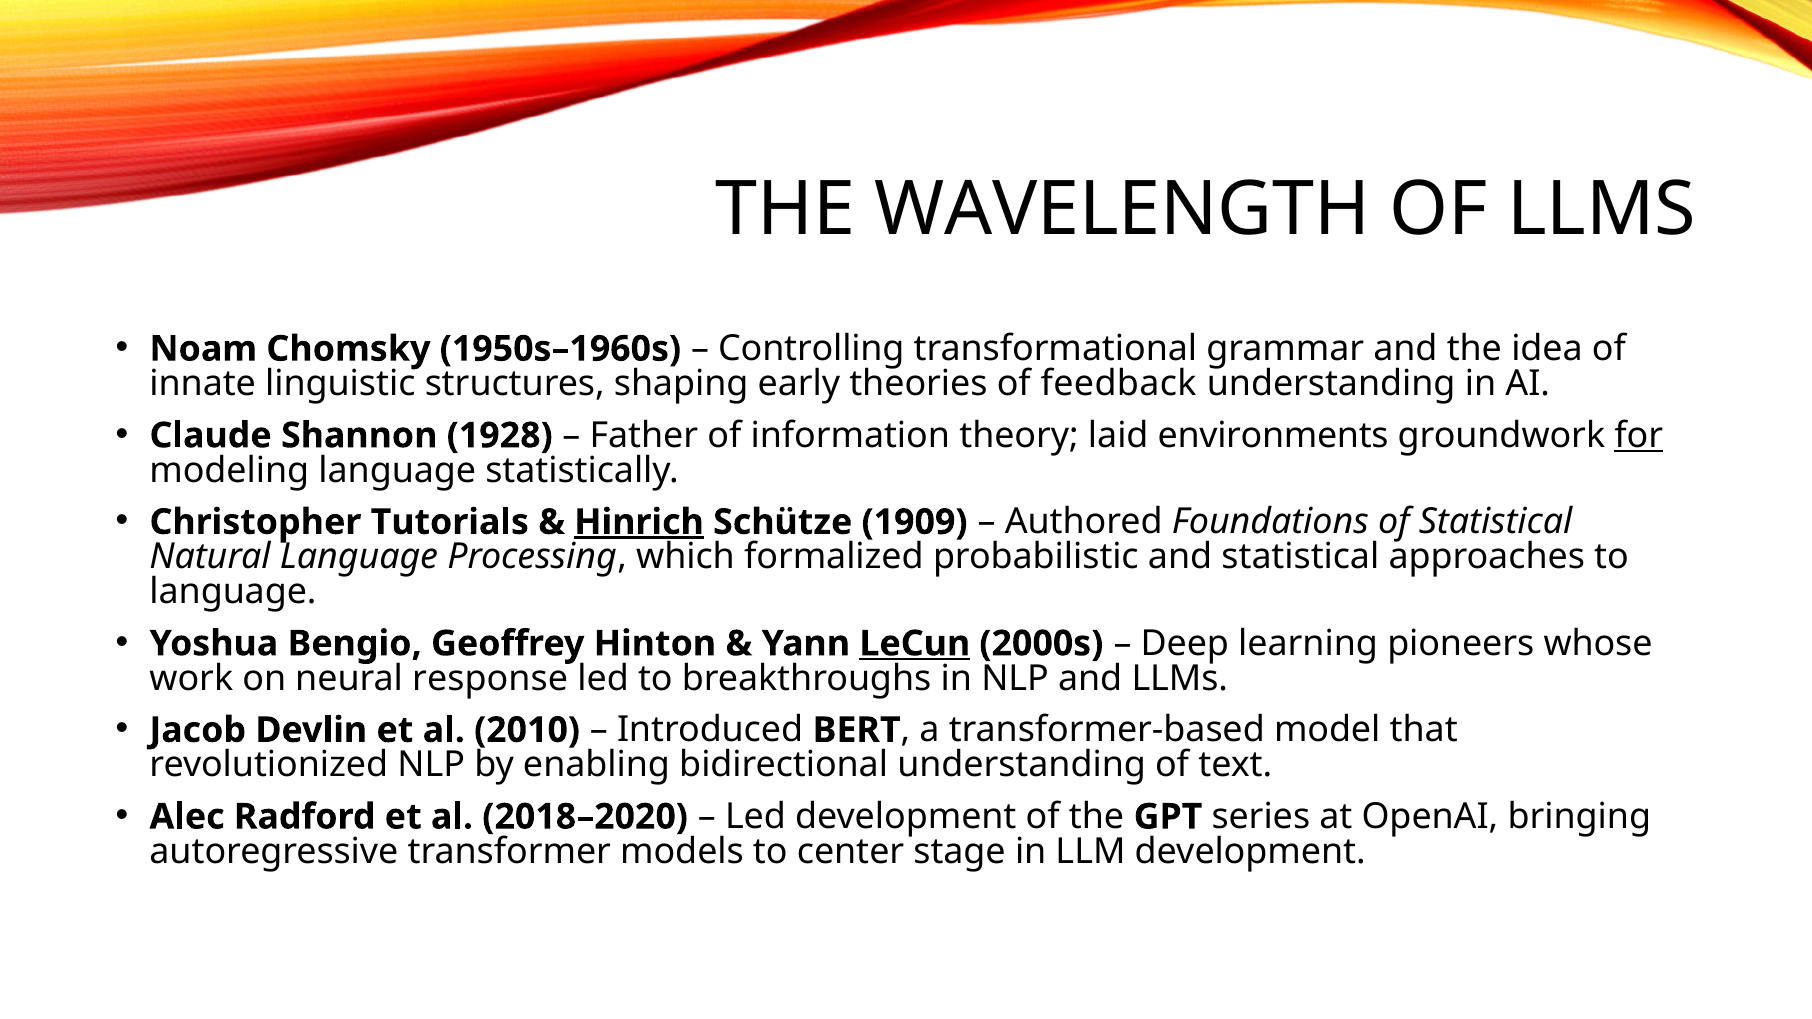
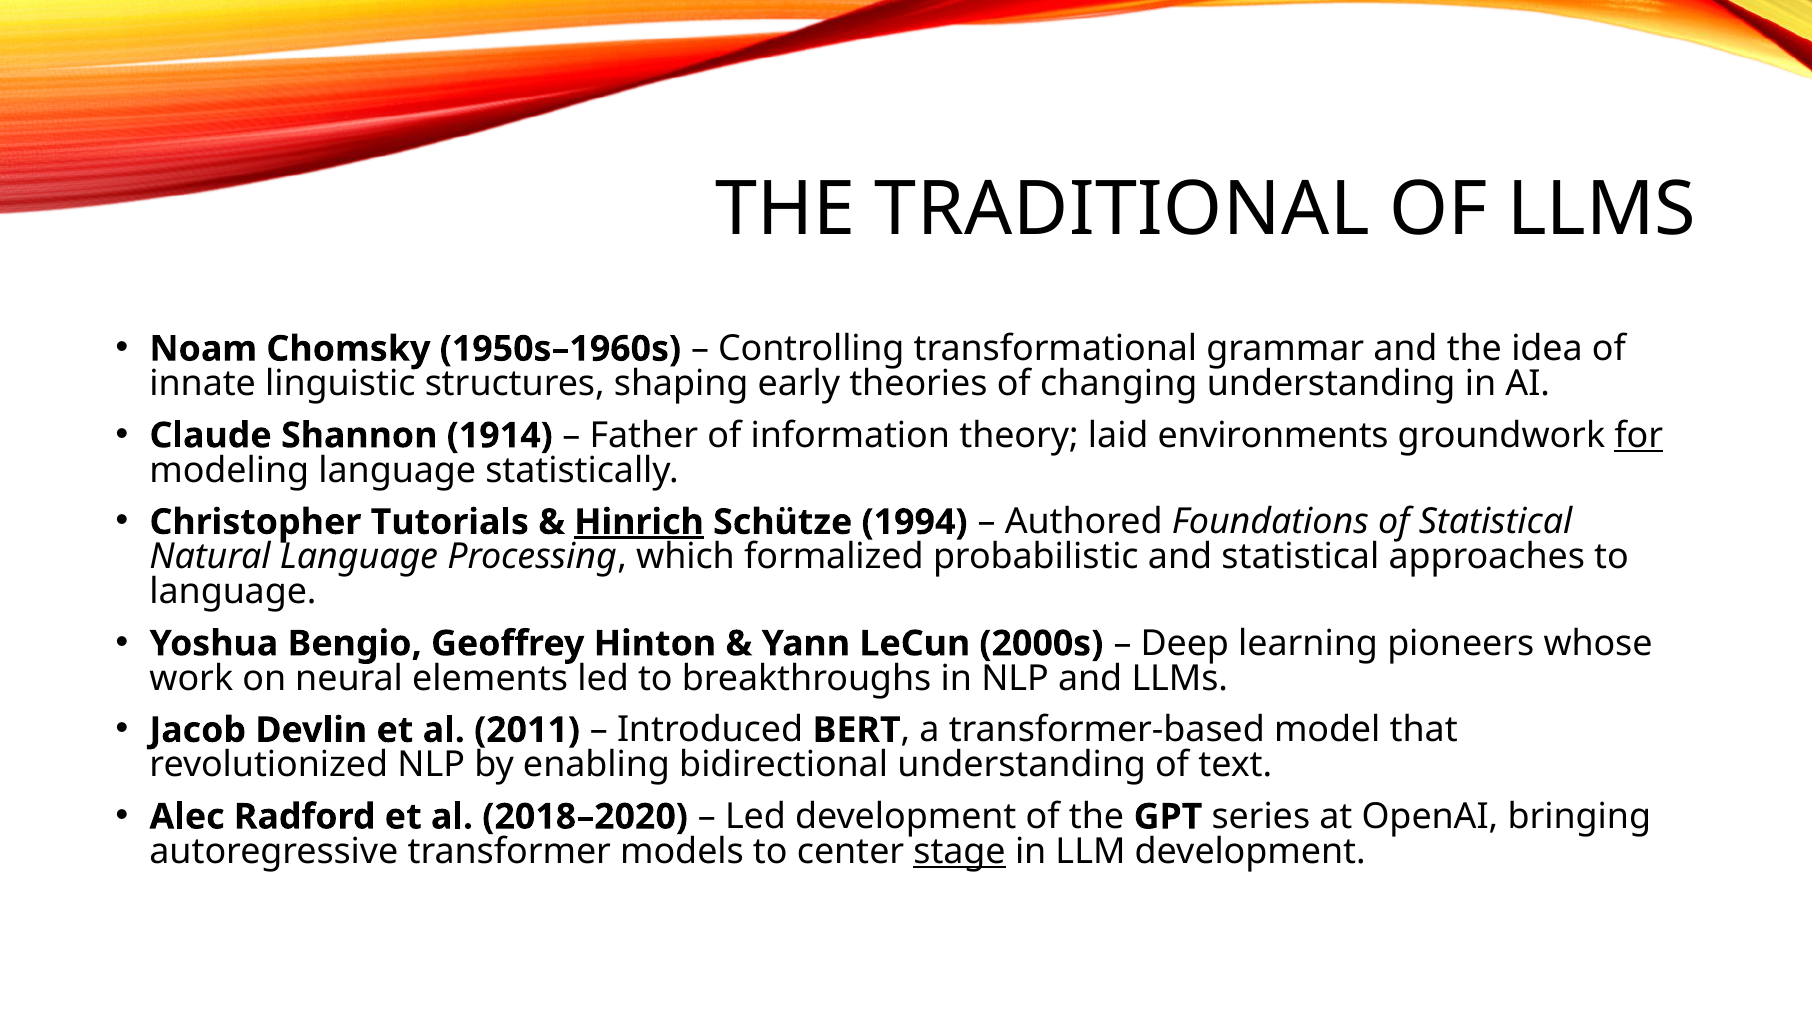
WAVELENGTH: WAVELENGTH -> TRADITIONAL
feedback: feedback -> changing
1928: 1928 -> 1914
1909: 1909 -> 1994
LeCun underline: present -> none
response: response -> elements
2010: 2010 -> 2011
stage underline: none -> present
